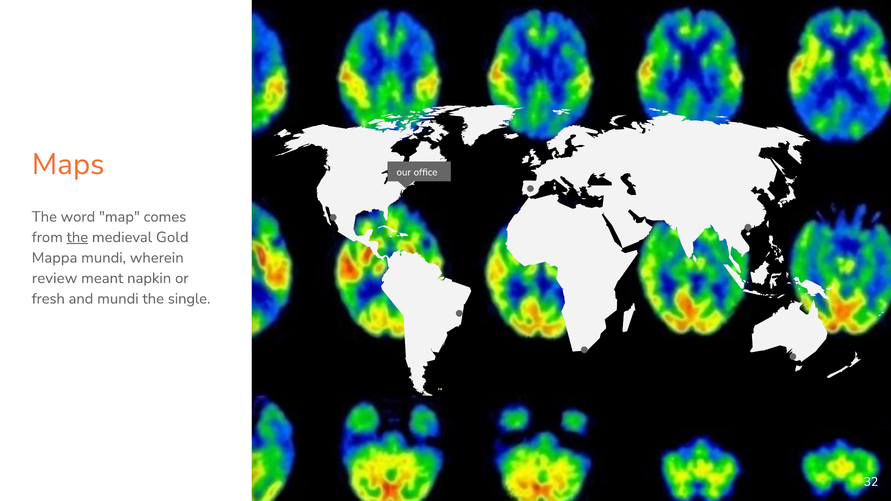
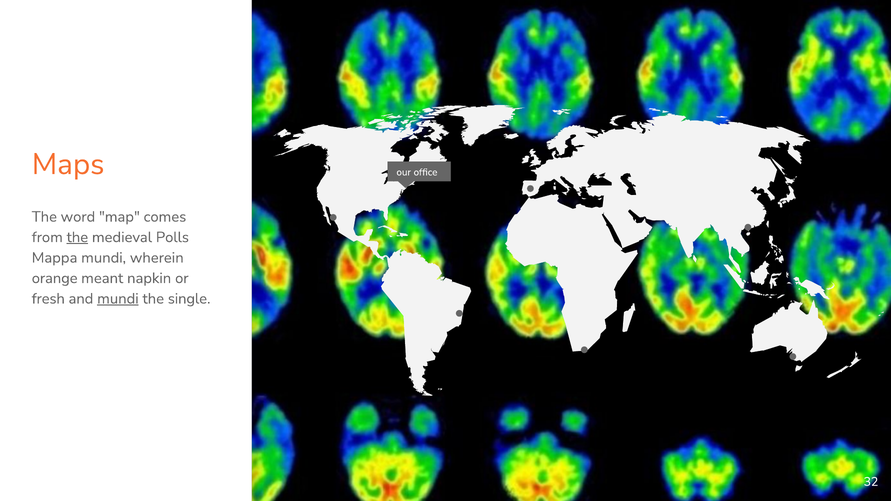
Gold: Gold -> Polls
review: review -> orange
mundi at (118, 299) underline: none -> present
